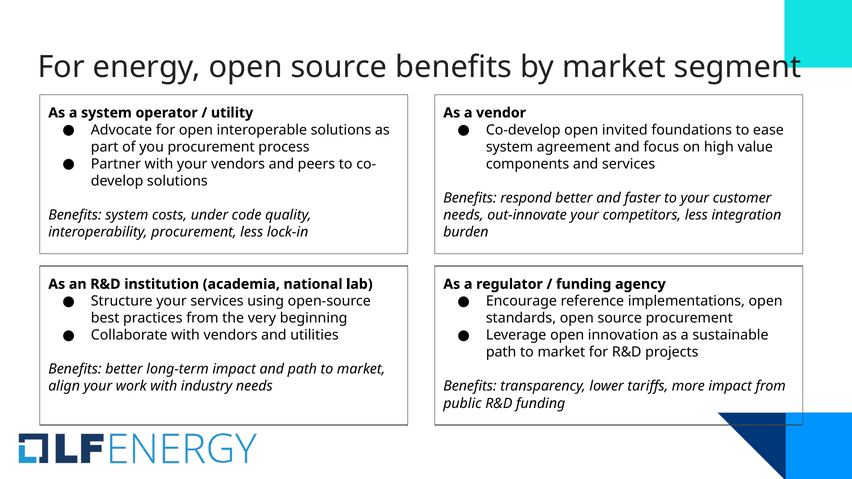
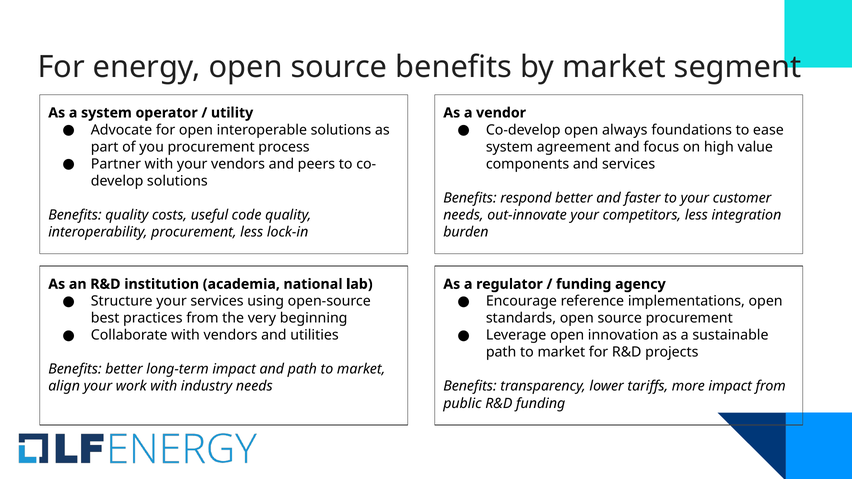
invited: invited -> always
Benefits system: system -> quality
under: under -> useful
